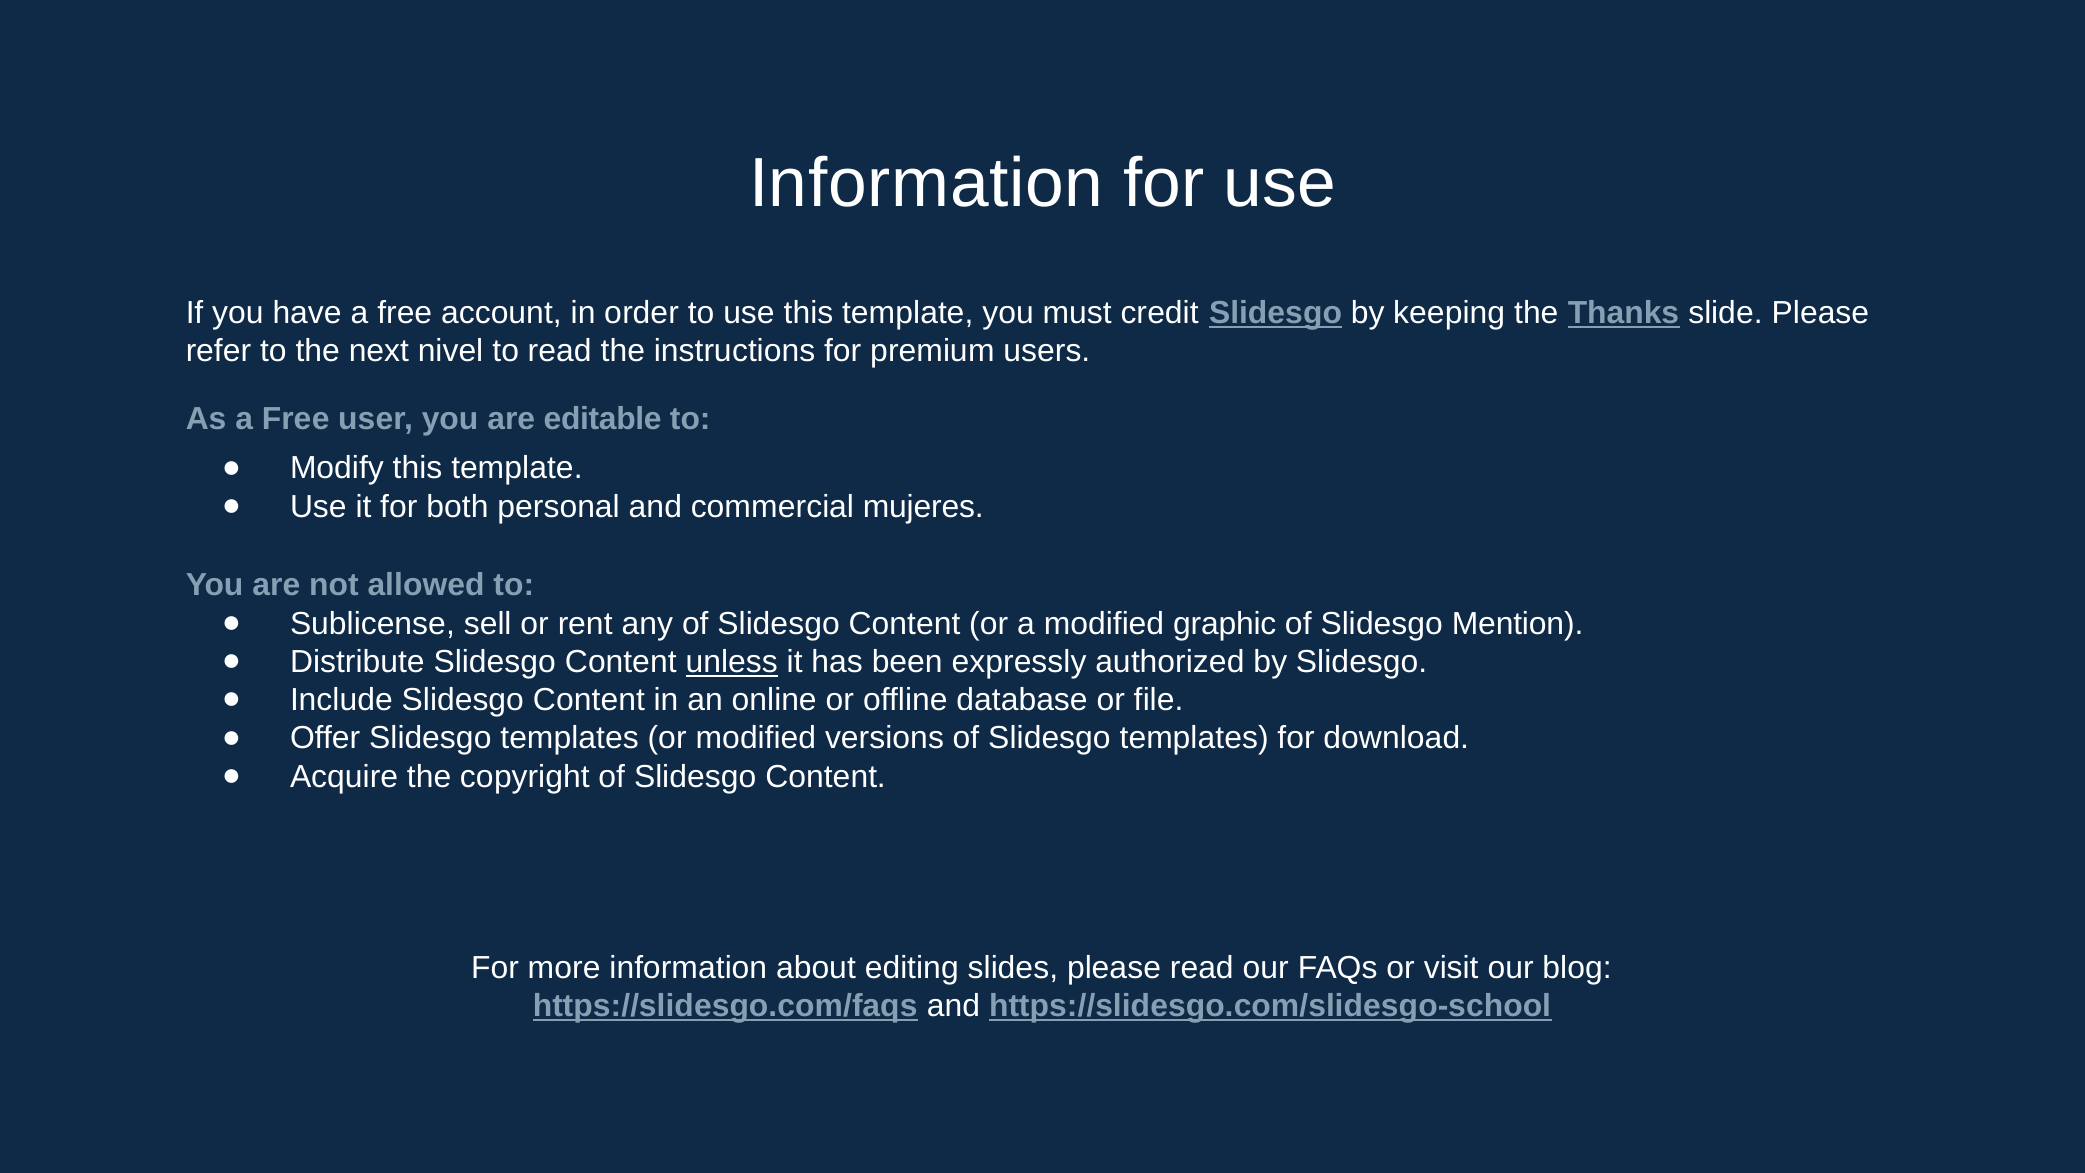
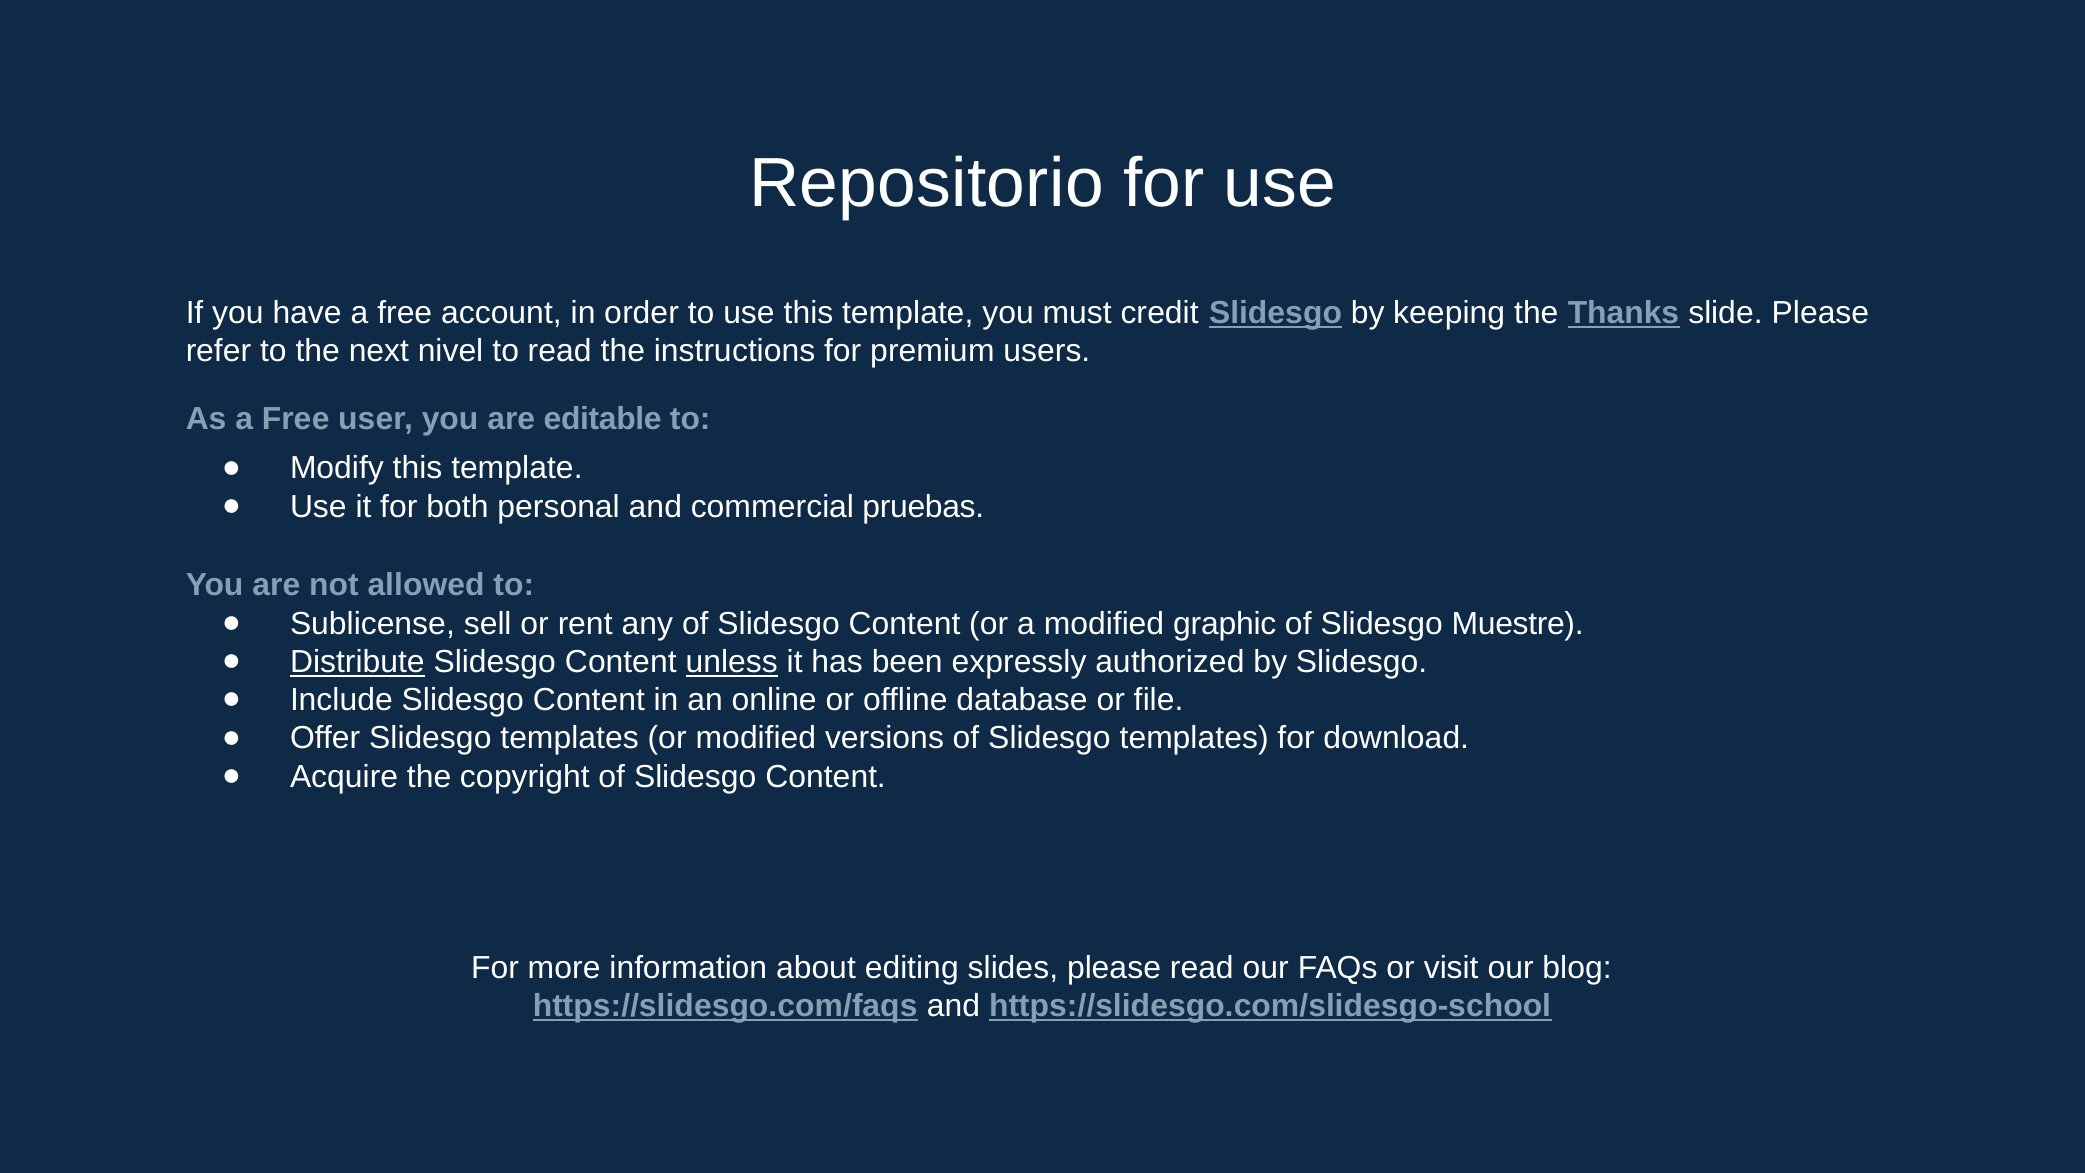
Information at (926, 184): Information -> Repositorio
mujeres: mujeres -> pruebas
Mention: Mention -> Muestre
Distribute underline: none -> present
